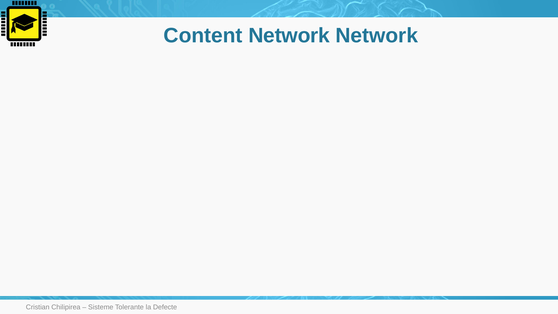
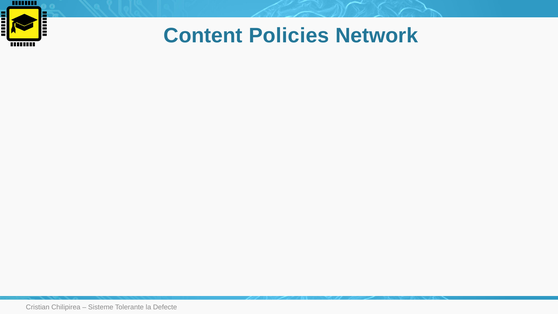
Content Network: Network -> Policies
